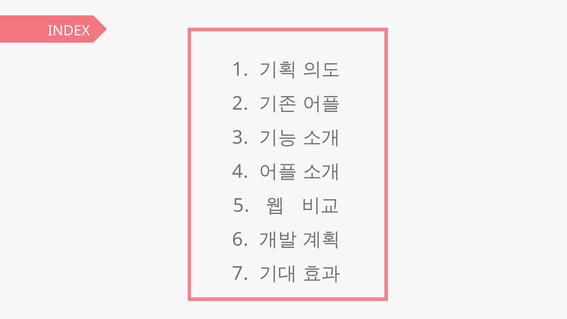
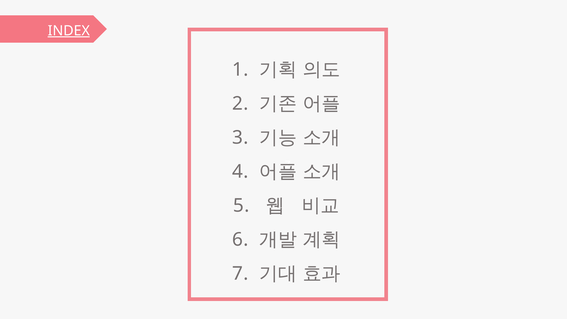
INDEX underline: none -> present
